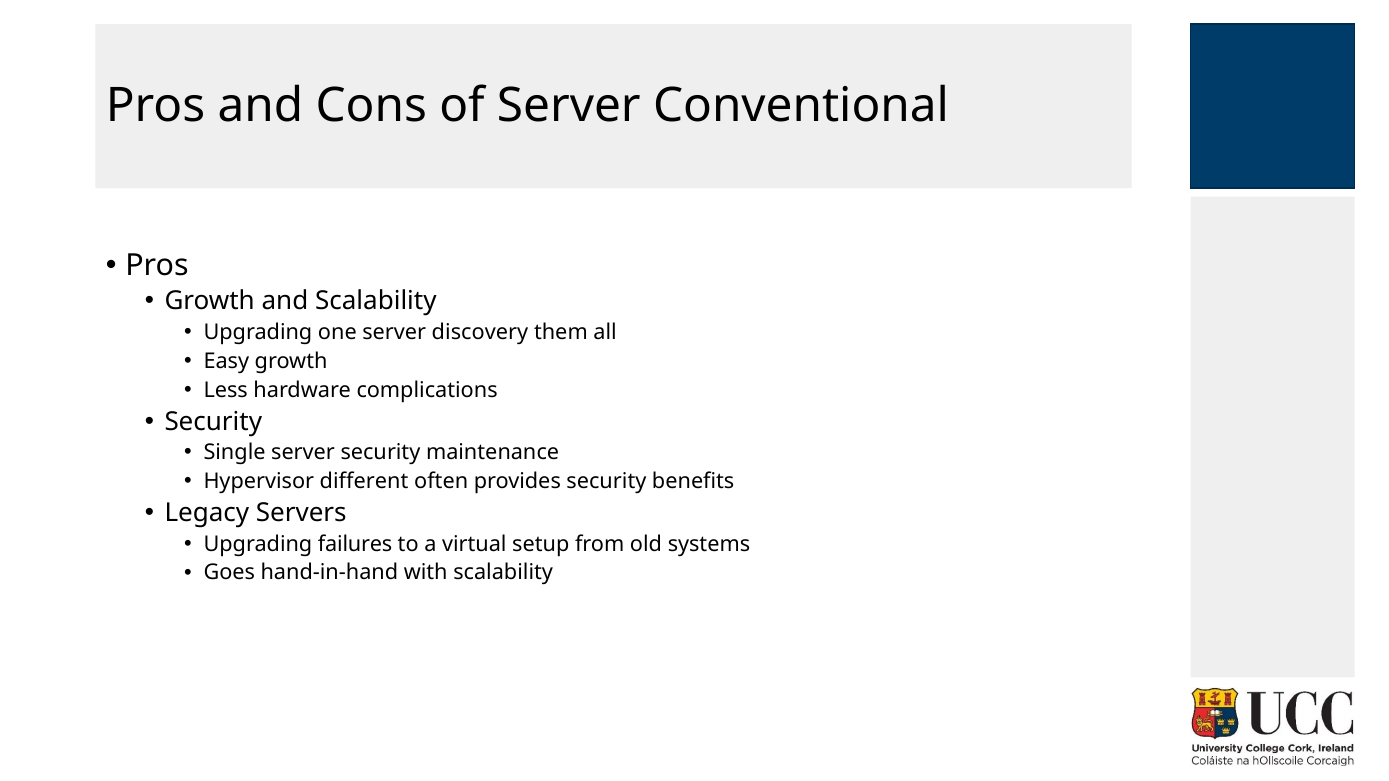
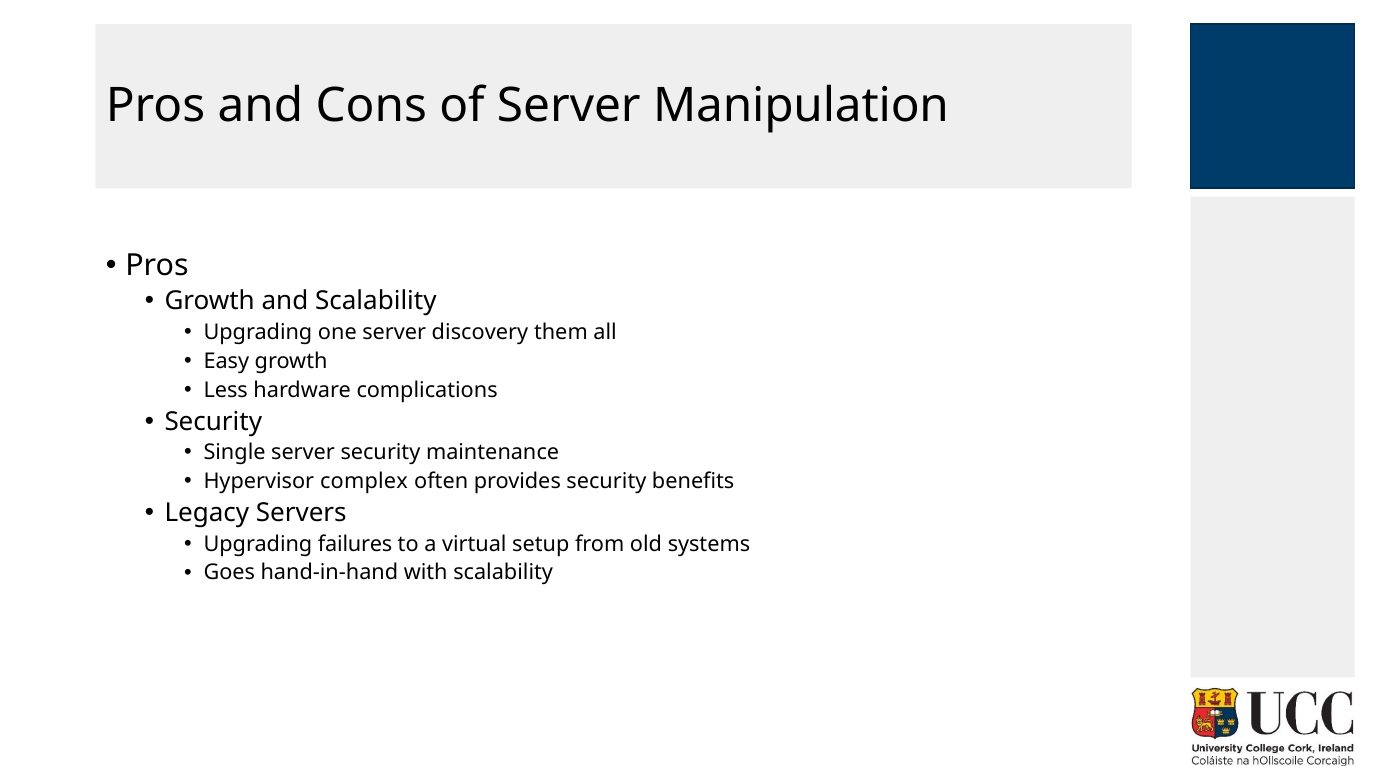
Conventional: Conventional -> Manipulation
different: different -> complex
